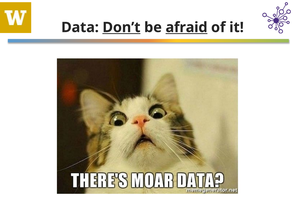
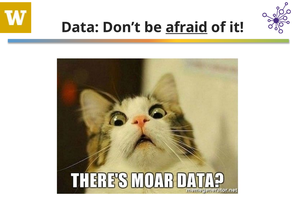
Don’t underline: present -> none
